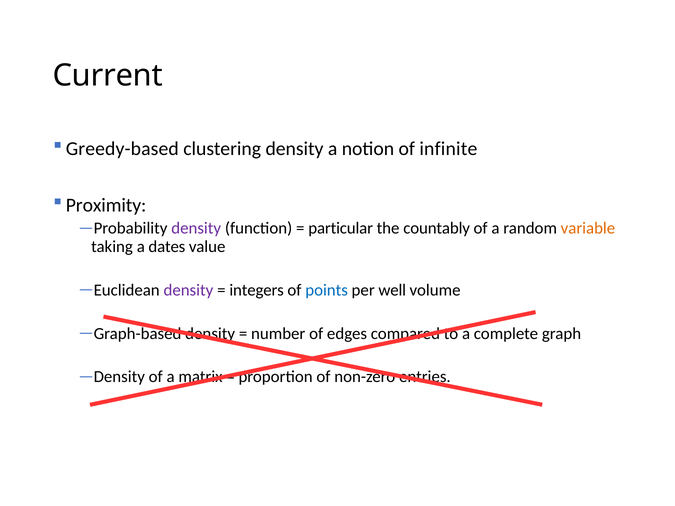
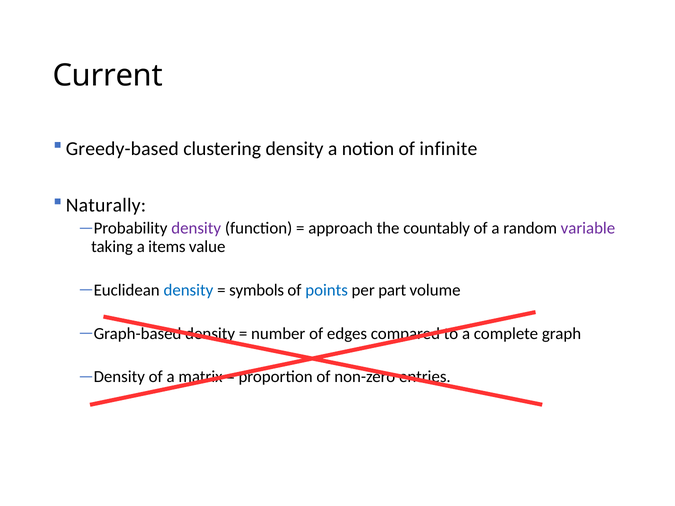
Proximity: Proximity -> Naturally
particular: particular -> approach
variable colour: orange -> purple
dates: dates -> items
density at (188, 290) colour: purple -> blue
integers: integers -> symbols
well: well -> part
